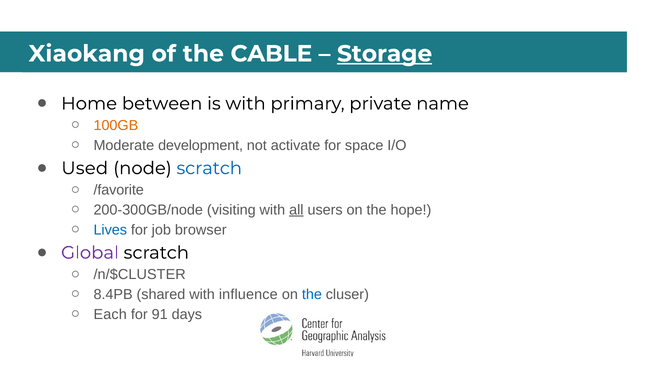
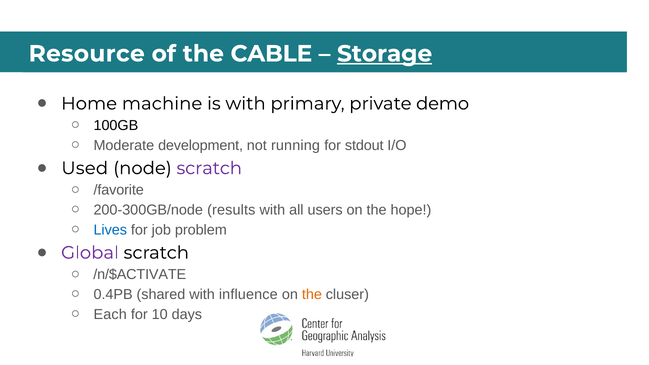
Xiaokang: Xiaokang -> Resource
between: between -> machine
name: name -> demo
100GB colour: orange -> black
activate: activate -> running
space: space -> stdout
scratch at (209, 168) colour: blue -> purple
visiting: visiting -> results
all underline: present -> none
browser: browser -> problem
/n/$CLUSTER: /n/$CLUSTER -> /n/$ACTIVATE
8.4PB: 8.4PB -> 0.4PB
the at (312, 294) colour: blue -> orange
91: 91 -> 10
